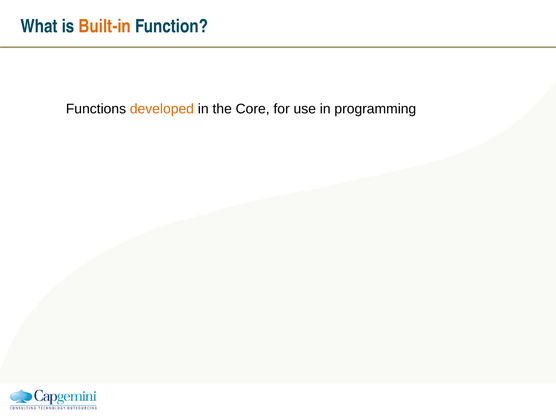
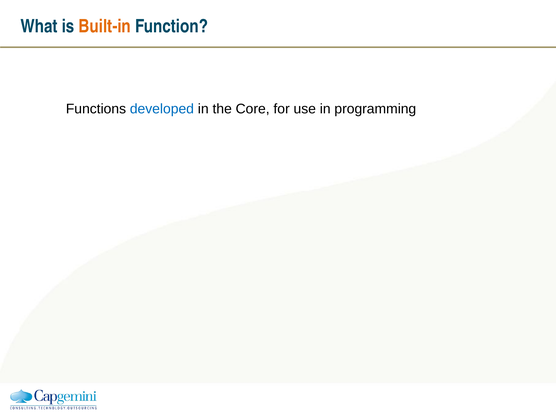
developed colour: orange -> blue
